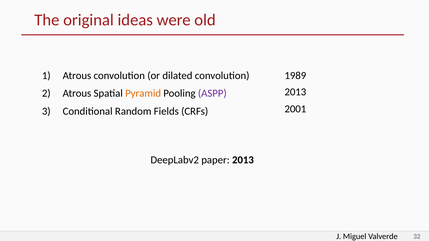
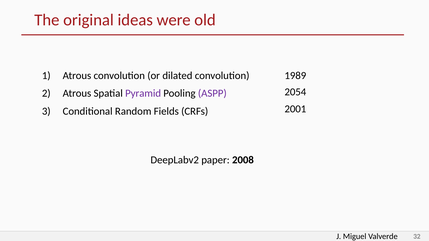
2013 at (295, 92): 2013 -> 2054
Pyramid colour: orange -> purple
paper 2013: 2013 -> 2008
